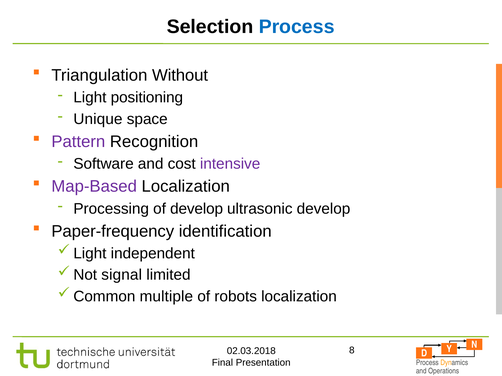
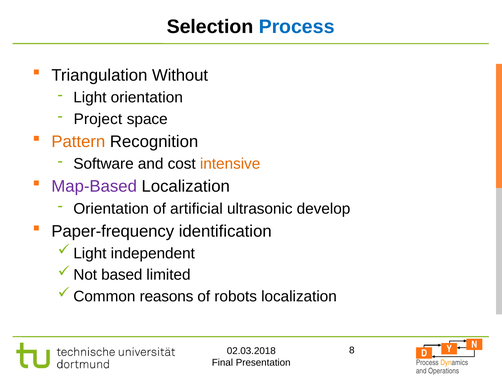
Light positioning: positioning -> orientation
Unique: Unique -> Project
Pattern colour: purple -> orange
intensive colour: purple -> orange
Processing at (111, 209): Processing -> Orientation
of develop: develop -> artificial
signal: signal -> based
multiple: multiple -> reasons
